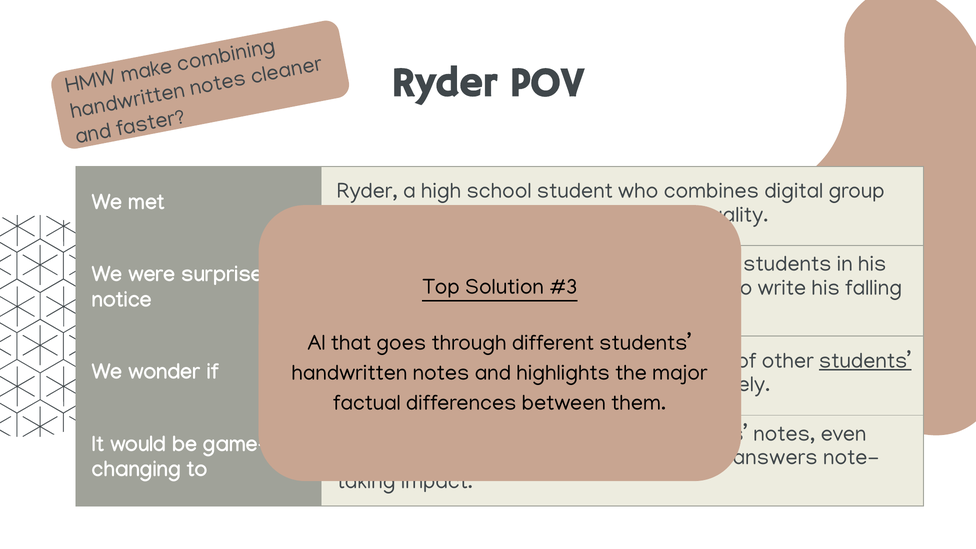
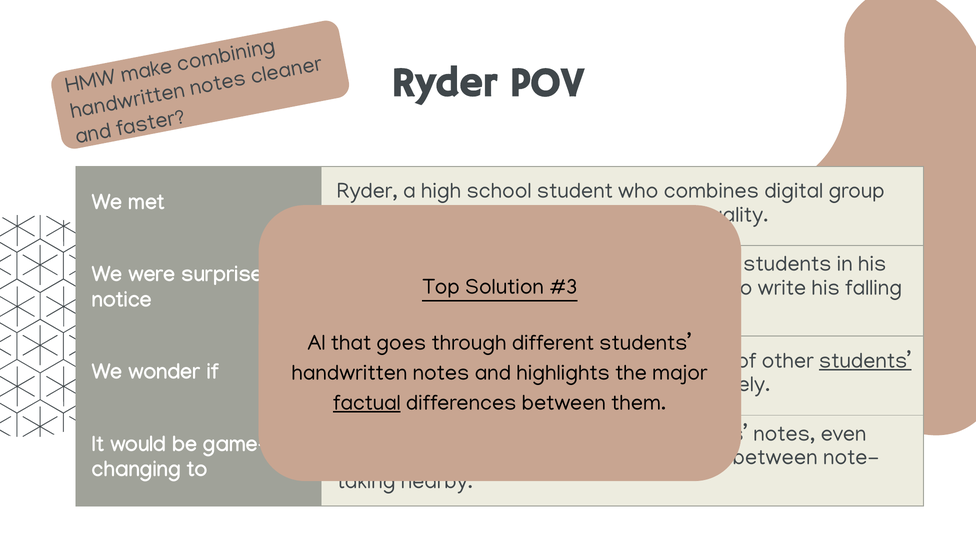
factual underline: none -> present
answers at (775, 457): answers -> between
impact: impact -> nearby
